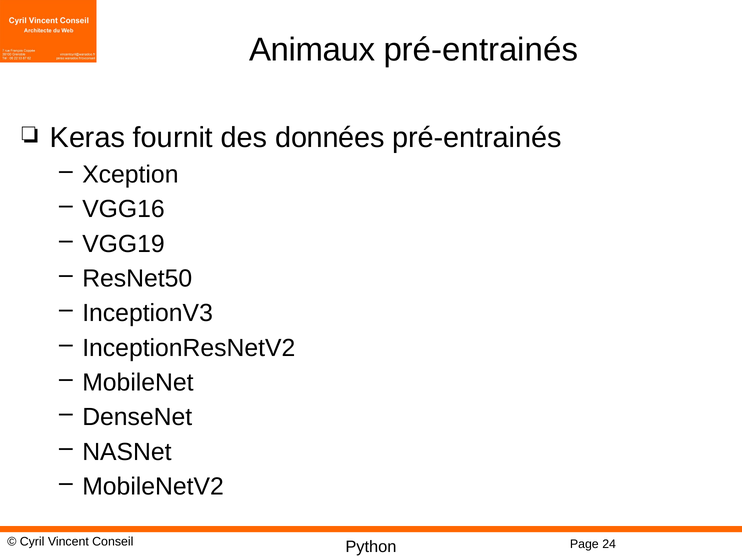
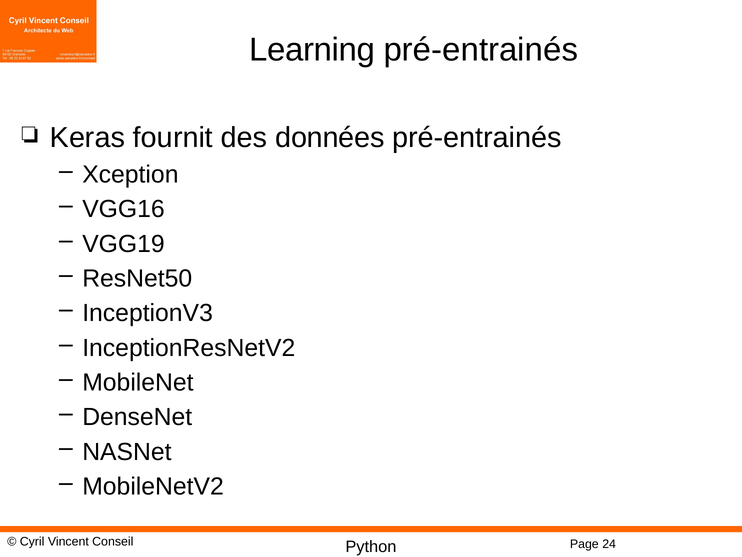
Animaux: Animaux -> Learning
